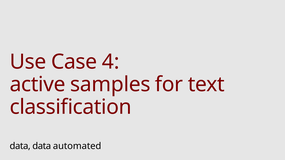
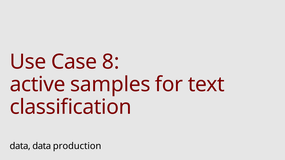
4: 4 -> 8
automated: automated -> production
